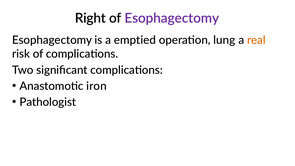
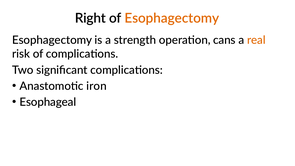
Esophagectomy at (172, 18) colour: purple -> orange
emptied: emptied -> strength
lung: lung -> cans
Pathologist: Pathologist -> Esophageal
